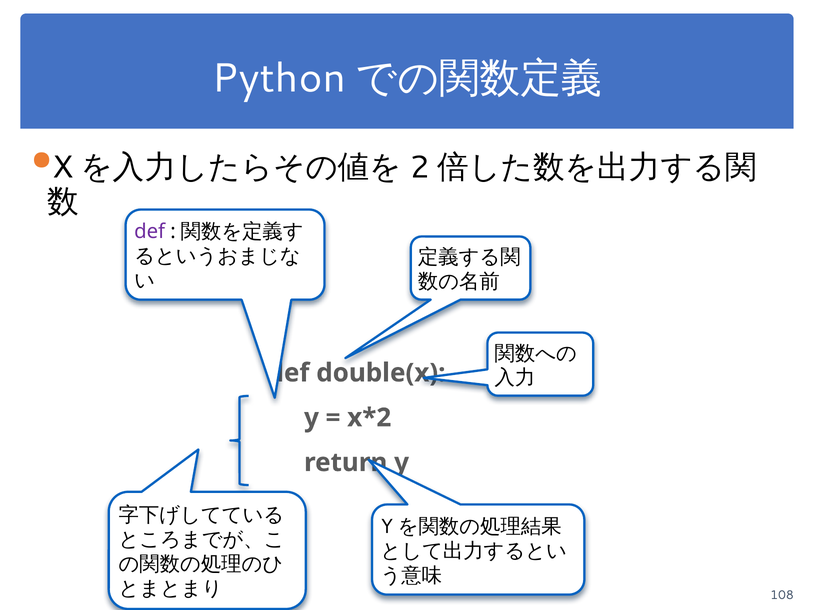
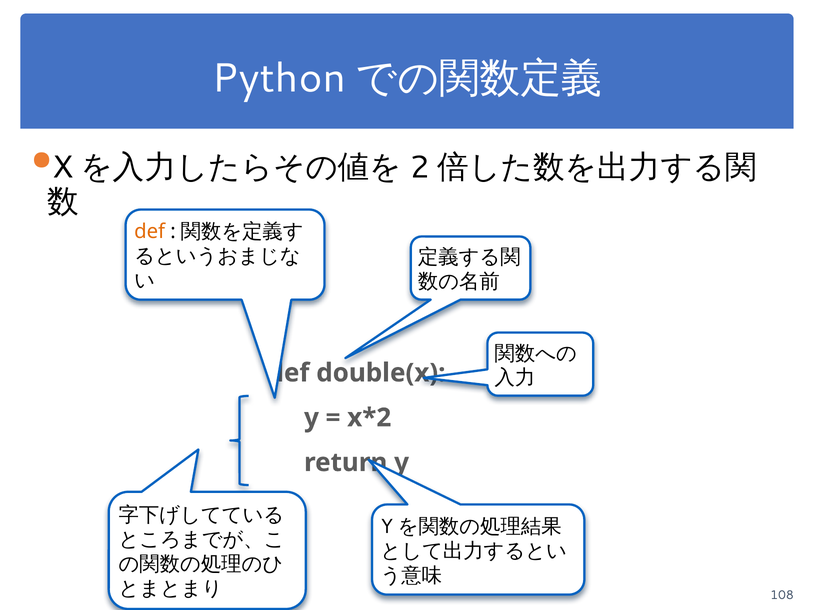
def at (150, 232) colour: purple -> orange
